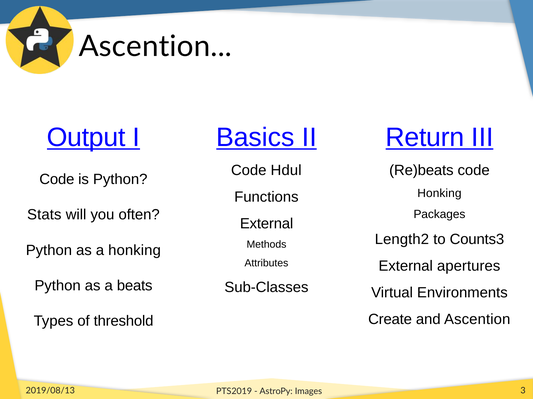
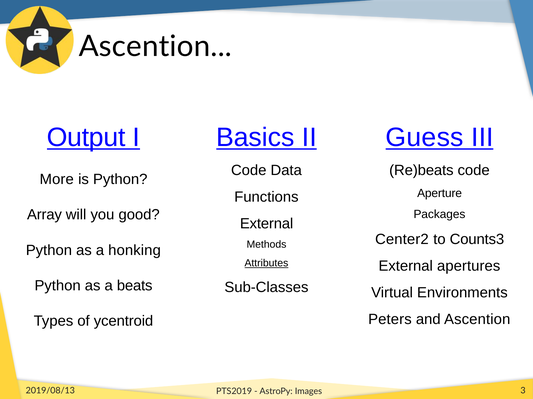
Return: Return -> Guess
Hdul: Hdul -> Data
Code at (57, 180): Code -> More
Honking at (439, 193): Honking -> Aperture
Stats: Stats -> Array
often: often -> good
Length2: Length2 -> Center2
Attributes underline: none -> present
Create: Create -> Peters
threshold: threshold -> ycentroid
